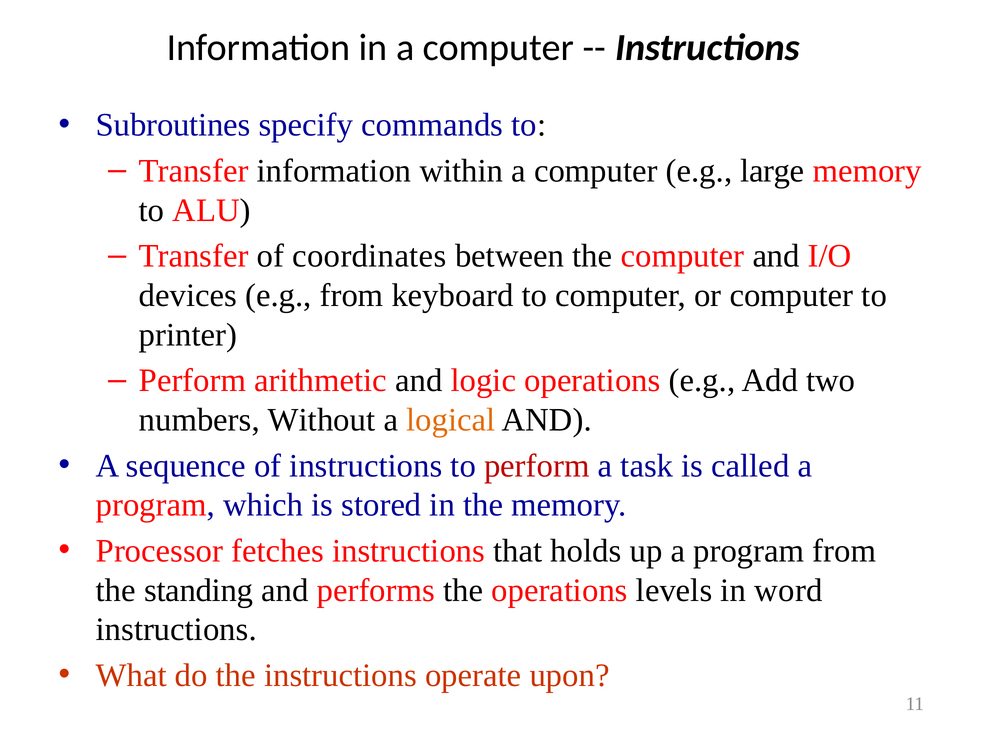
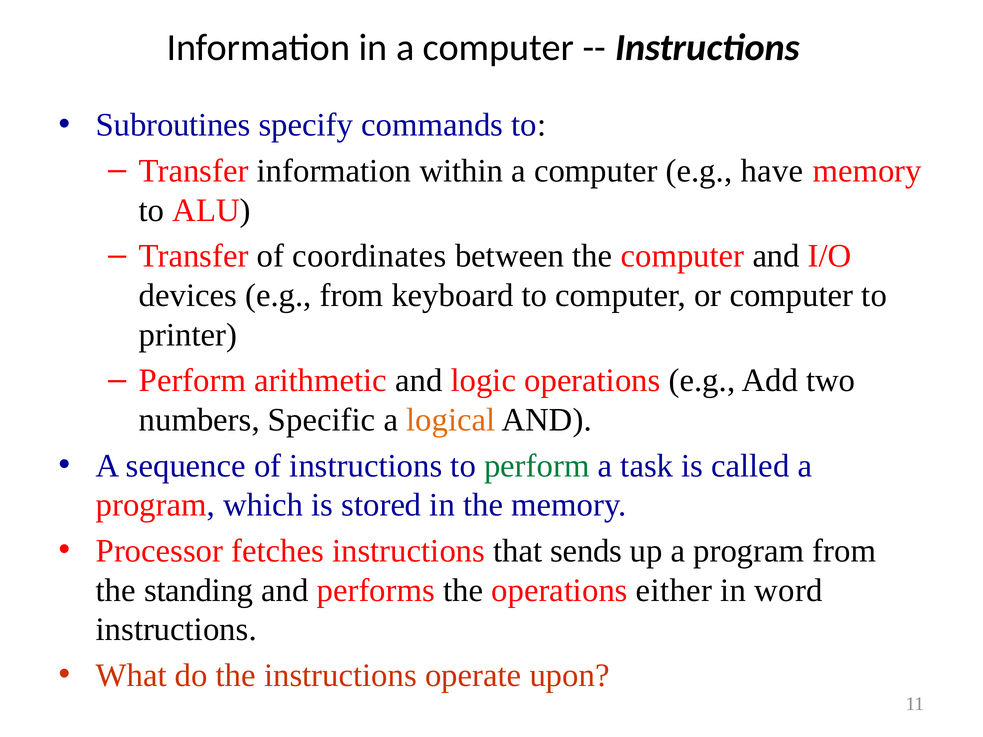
large: large -> have
Without: Without -> Specific
perform at (537, 466) colour: red -> green
holds: holds -> sends
levels: levels -> either
